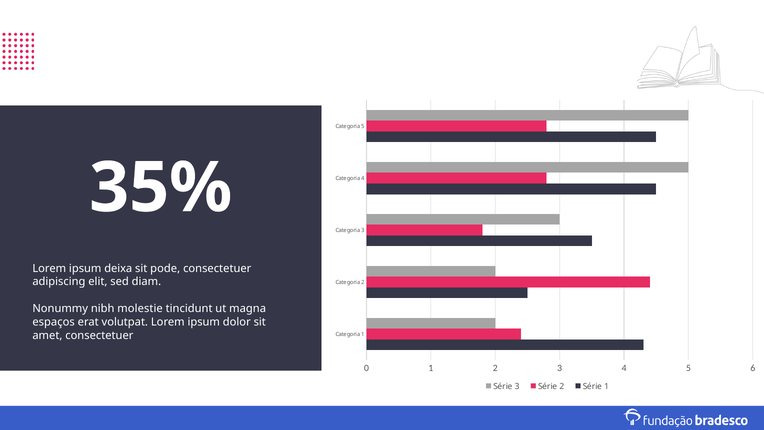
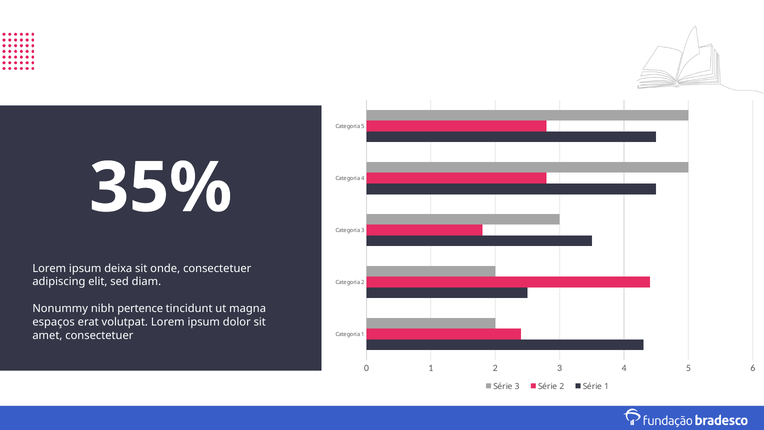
pode: pode -> onde
molestie: molestie -> pertence
